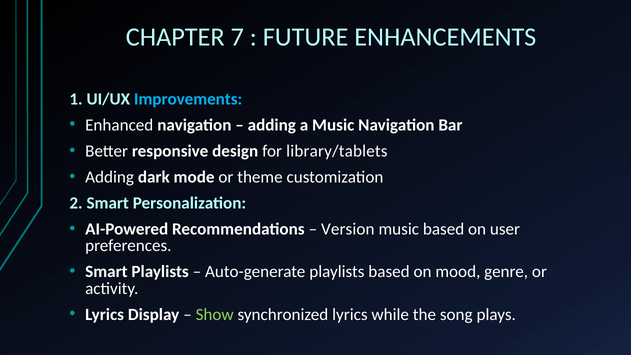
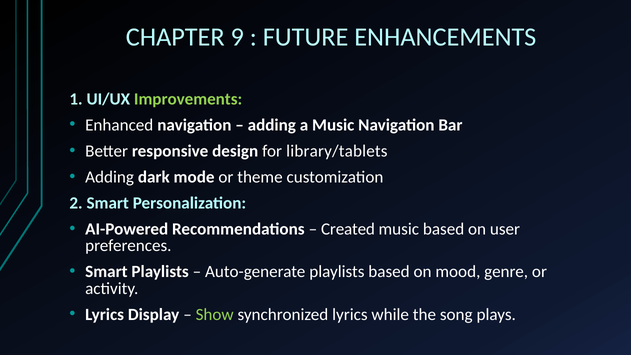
7: 7 -> 9
Improvements colour: light blue -> light green
Version: Version -> Created
